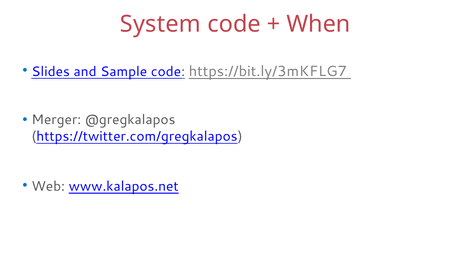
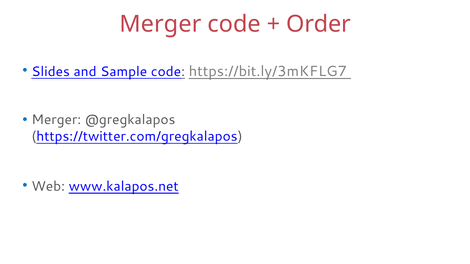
System at (160, 24): System -> Merger
When: When -> Order
